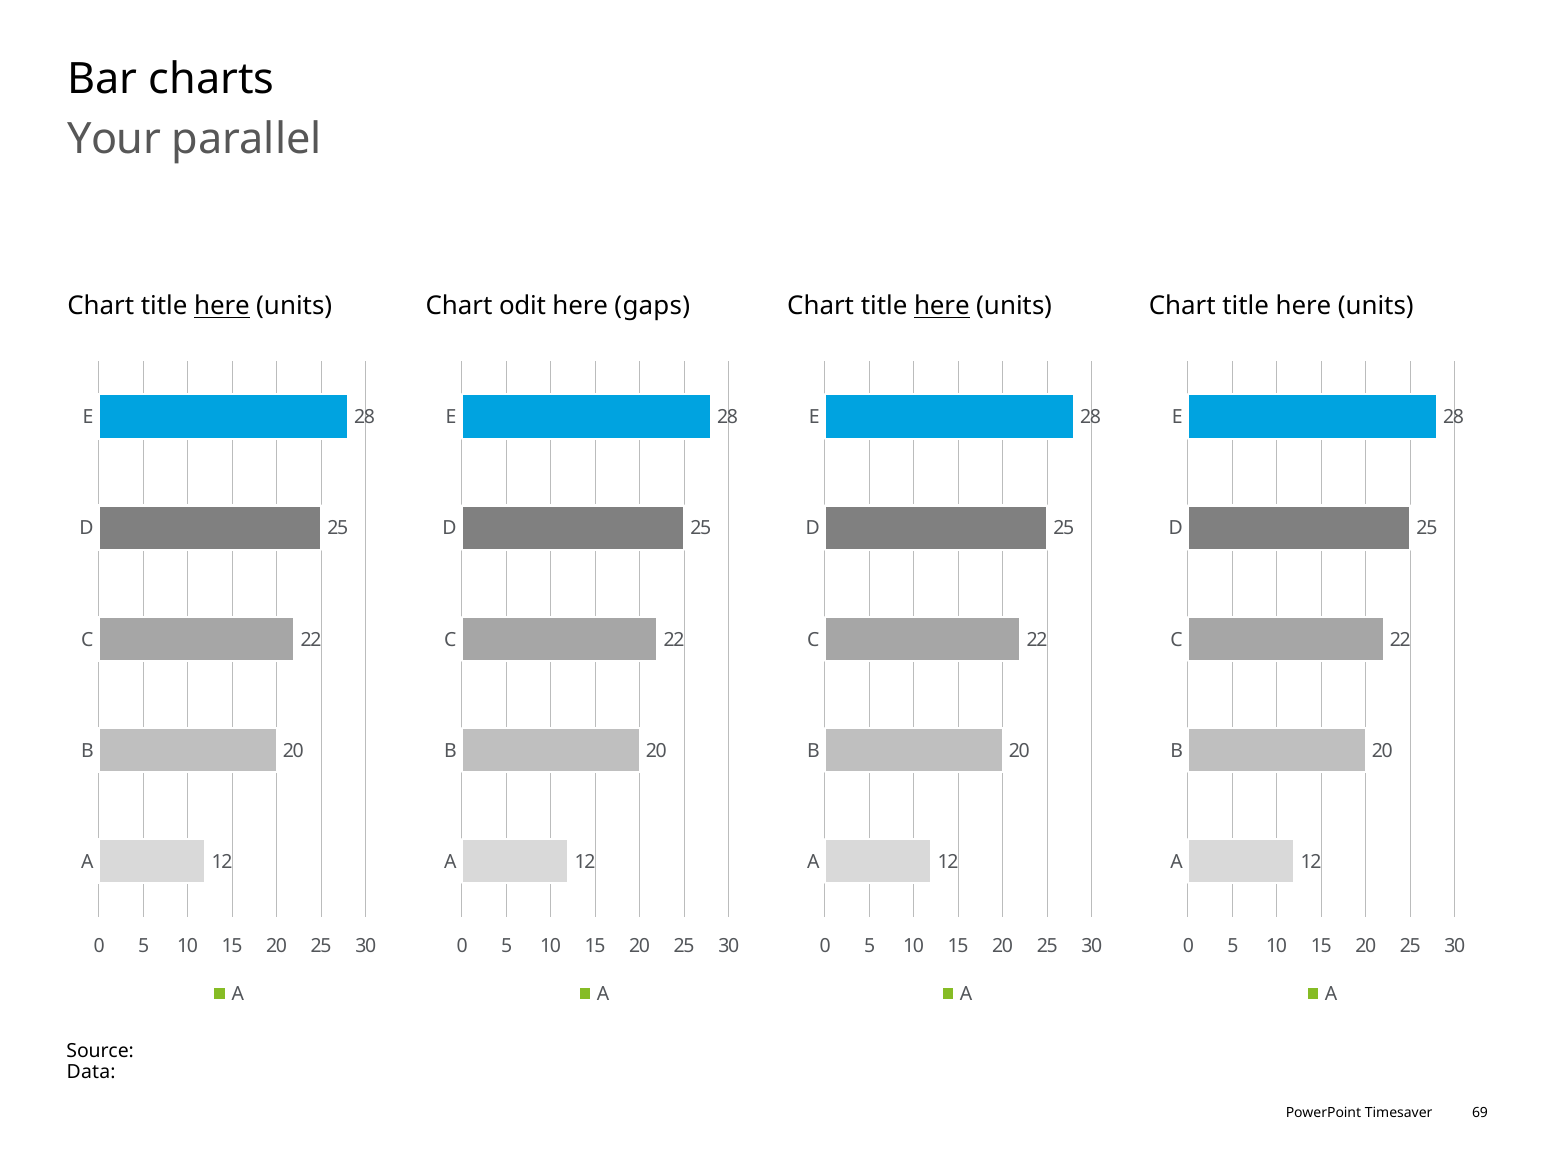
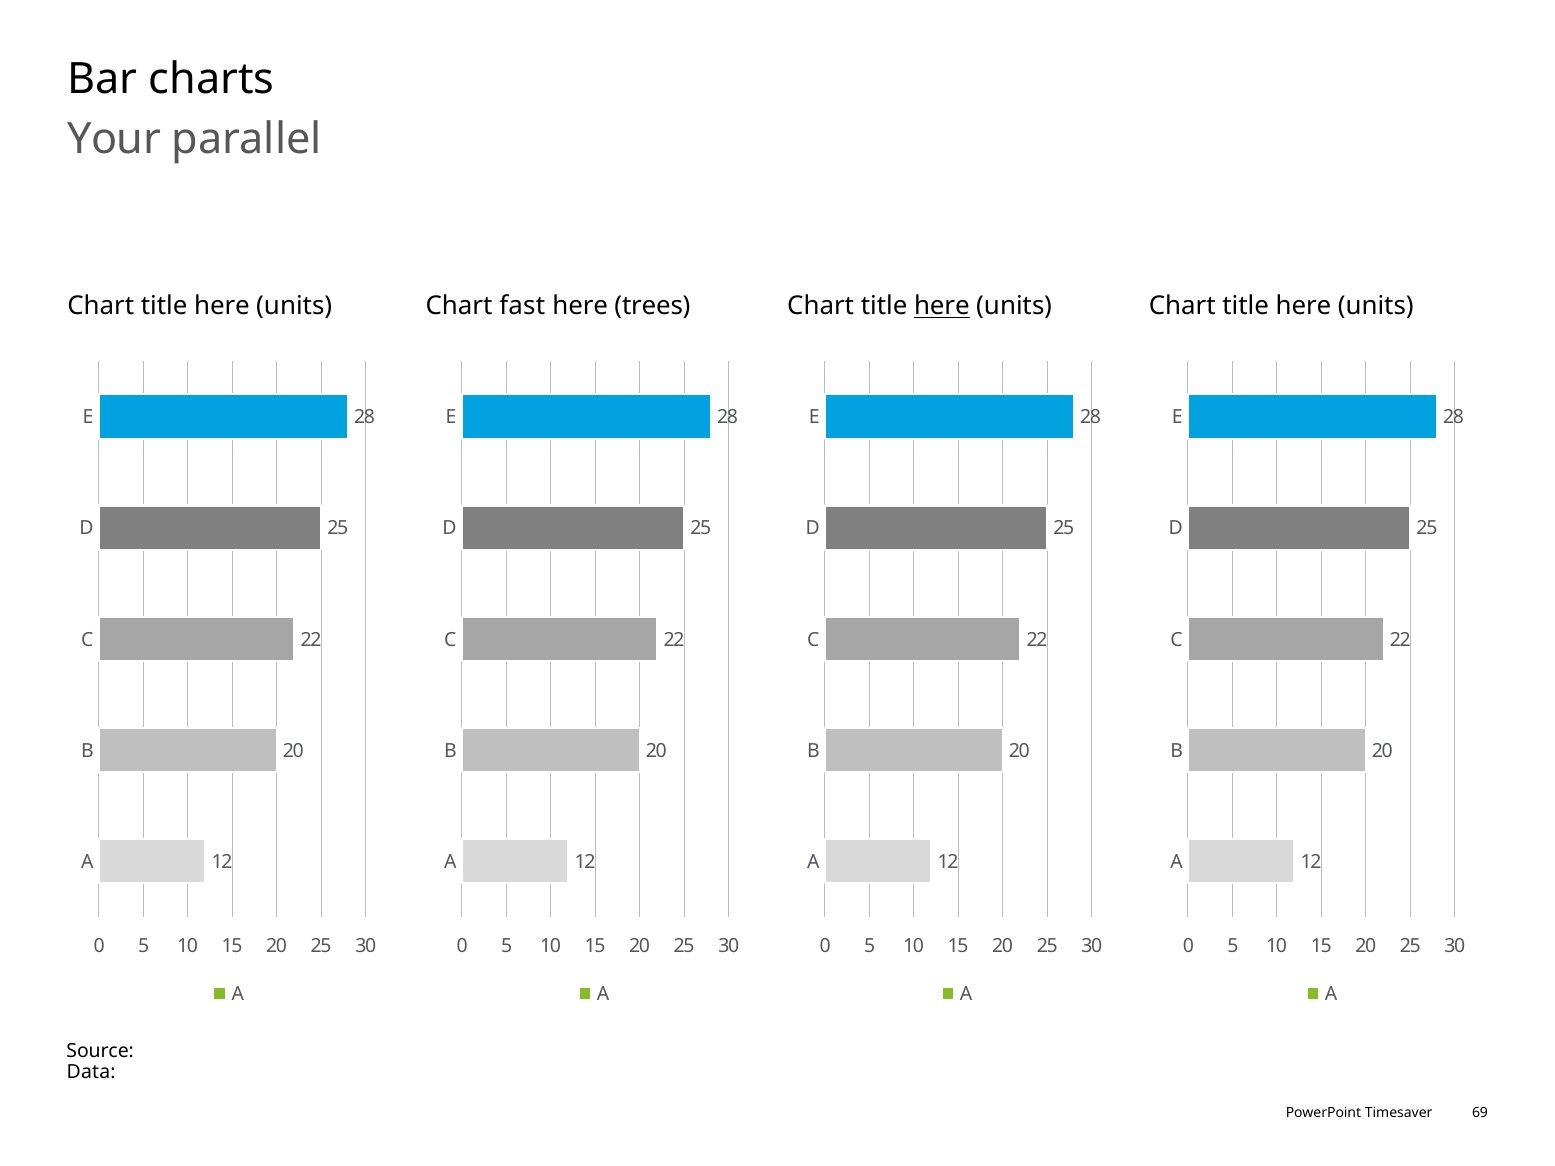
here at (222, 306) underline: present -> none
odit: odit -> fast
gaps: gaps -> trees
